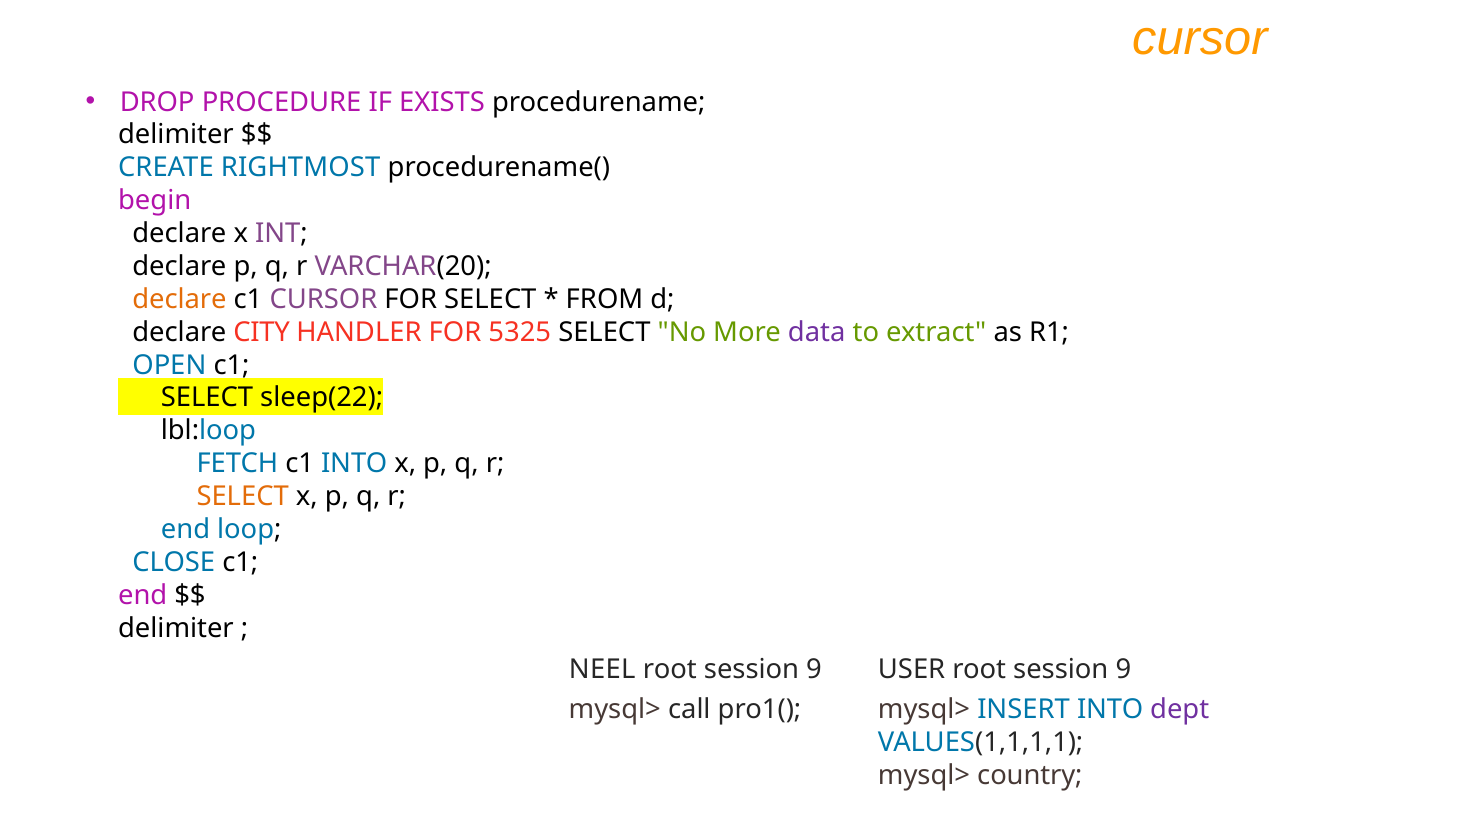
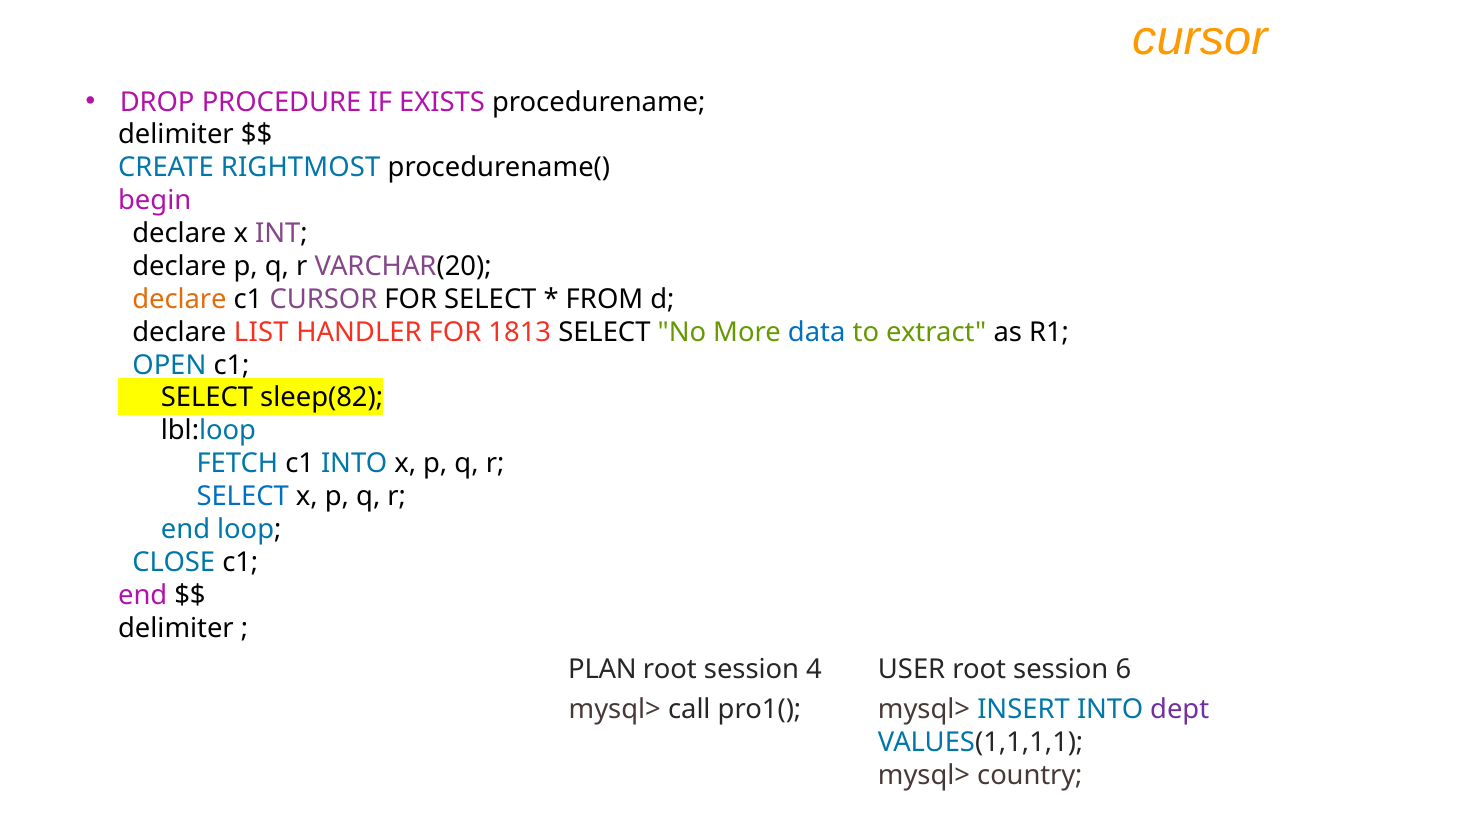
CITY: CITY -> LIST
5325: 5325 -> 1813
data colour: purple -> blue
sleep(22: sleep(22 -> sleep(82
SELECT at (243, 496) colour: orange -> blue
NEEL: NEEL -> PLAN
9 at (814, 669): 9 -> 4
USER root session 9: 9 -> 6
